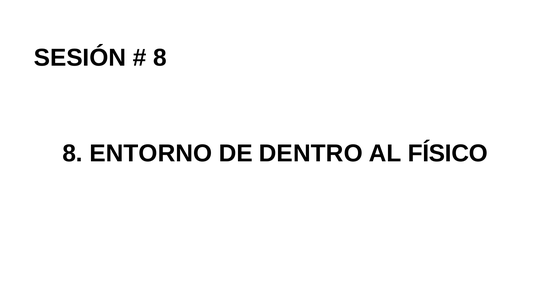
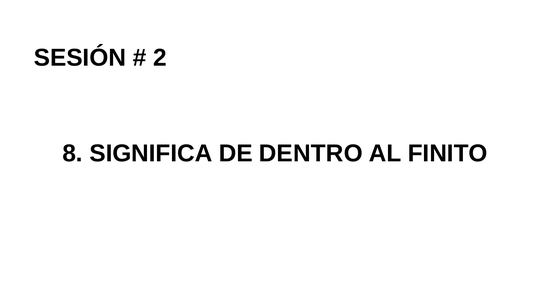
8 at (160, 58): 8 -> 2
ENTORNO: ENTORNO -> SIGNIFICA
FÍSICO: FÍSICO -> FINITO
